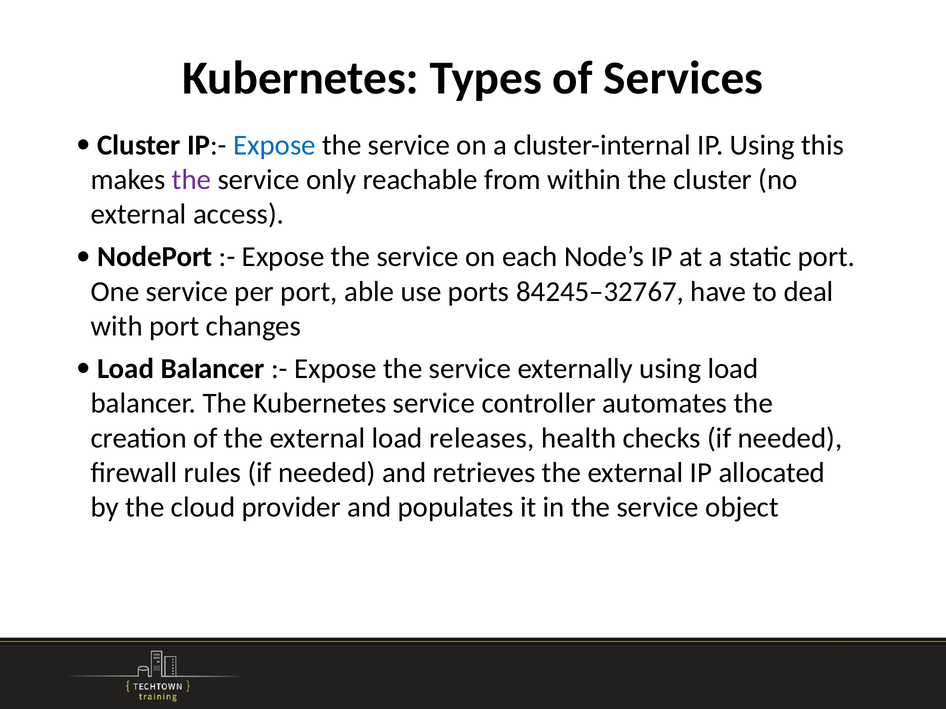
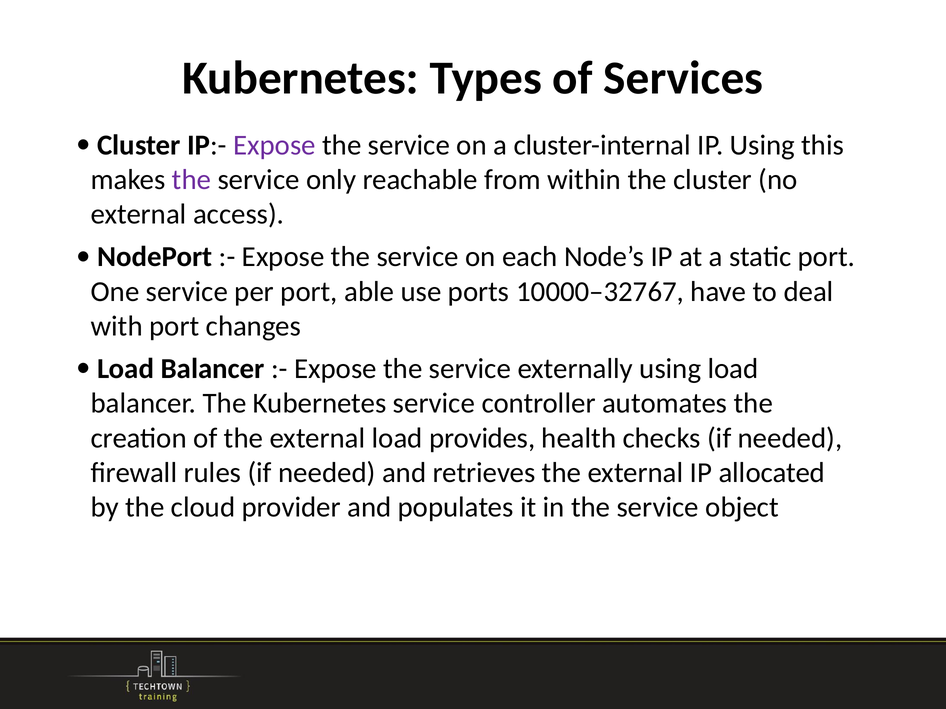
Expose at (274, 145) colour: blue -> purple
84245–32767: 84245–32767 -> 10000–32767
releases: releases -> provides
